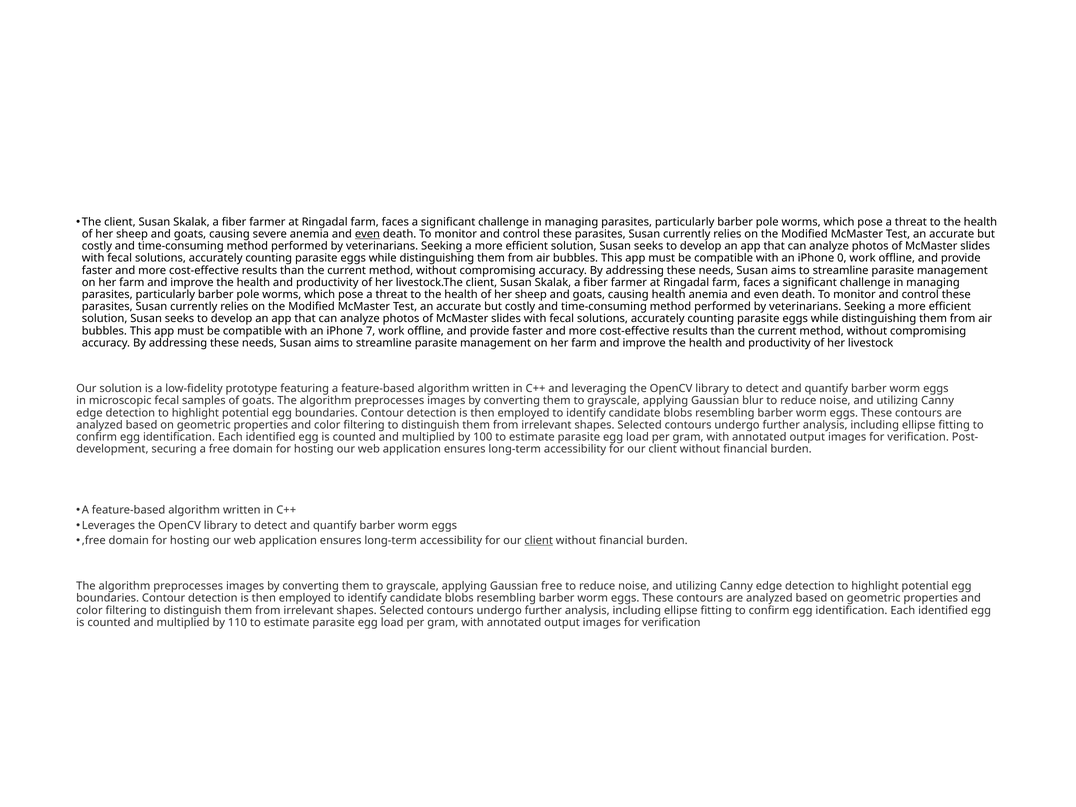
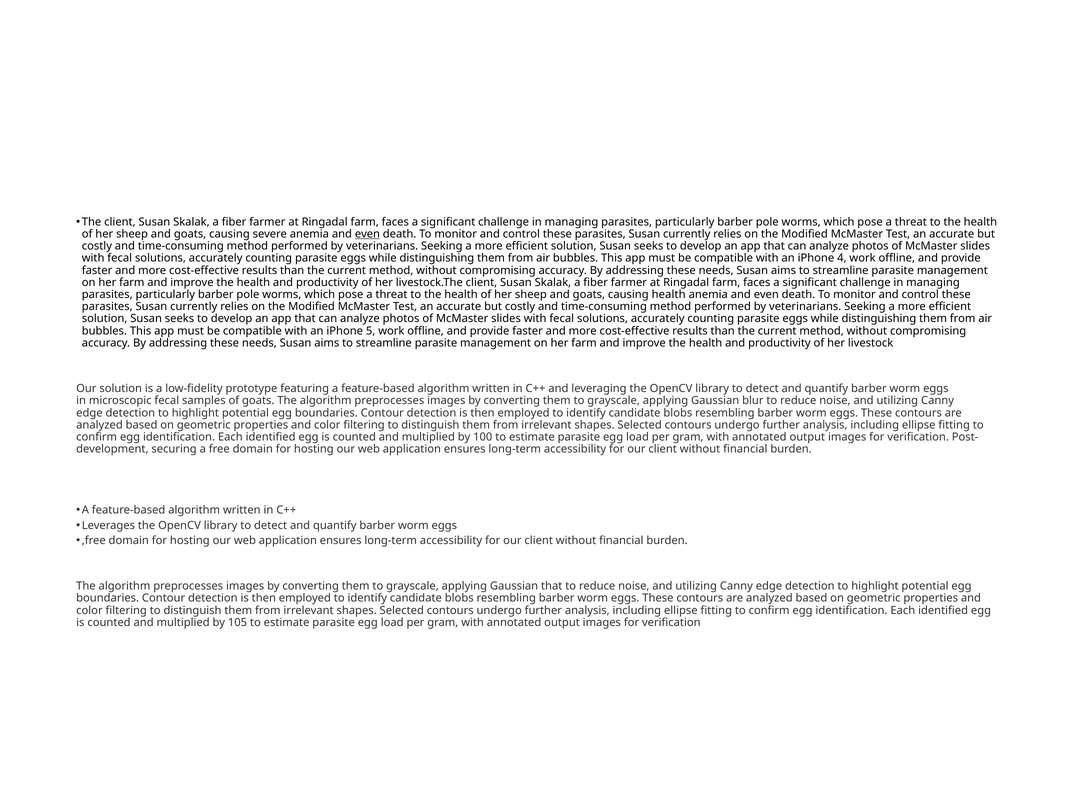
0: 0 -> 4
7: 7 -> 5
client at (539, 541) underline: present -> none
Gaussian free: free -> that
110: 110 -> 105
